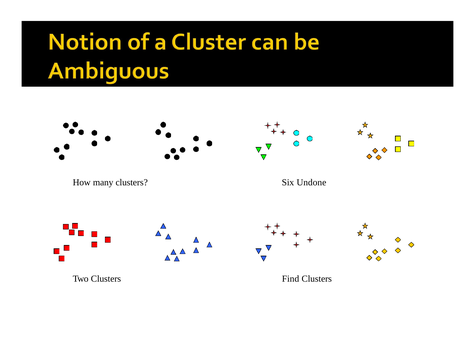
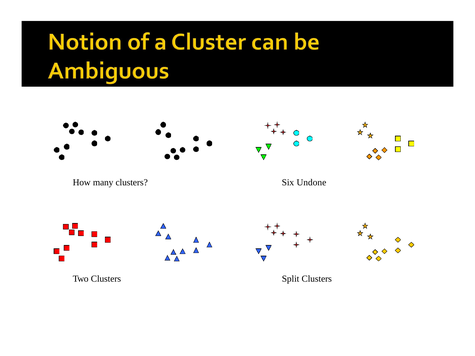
Find: Find -> Split
